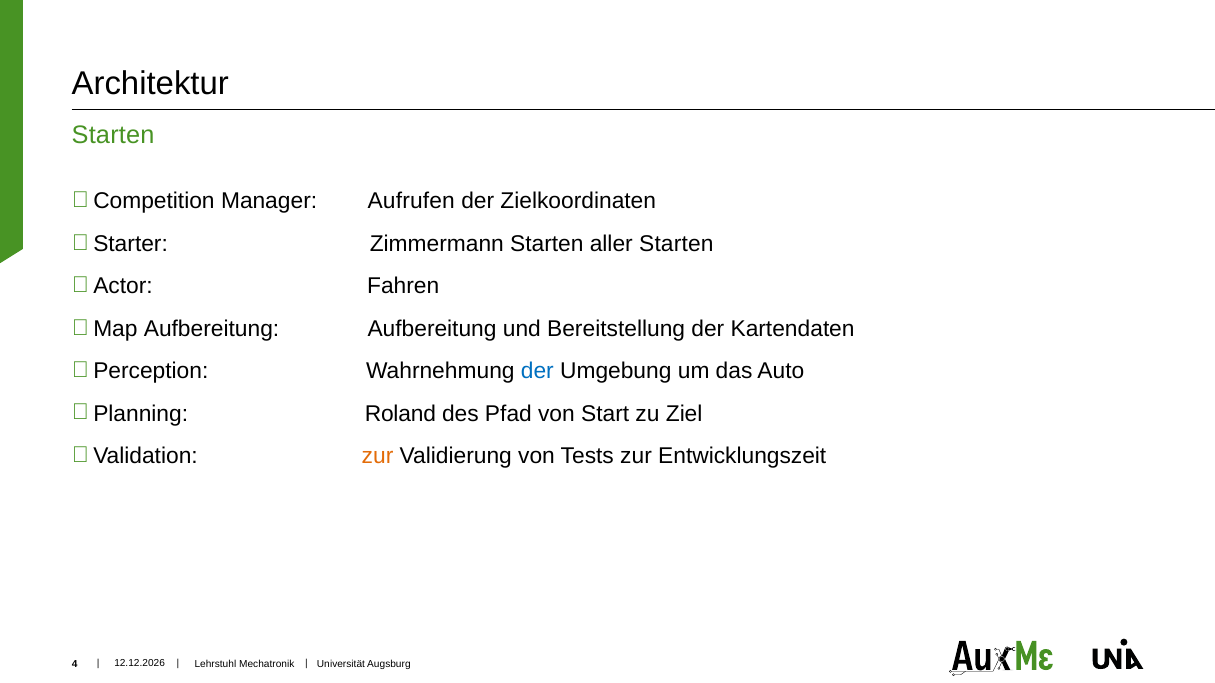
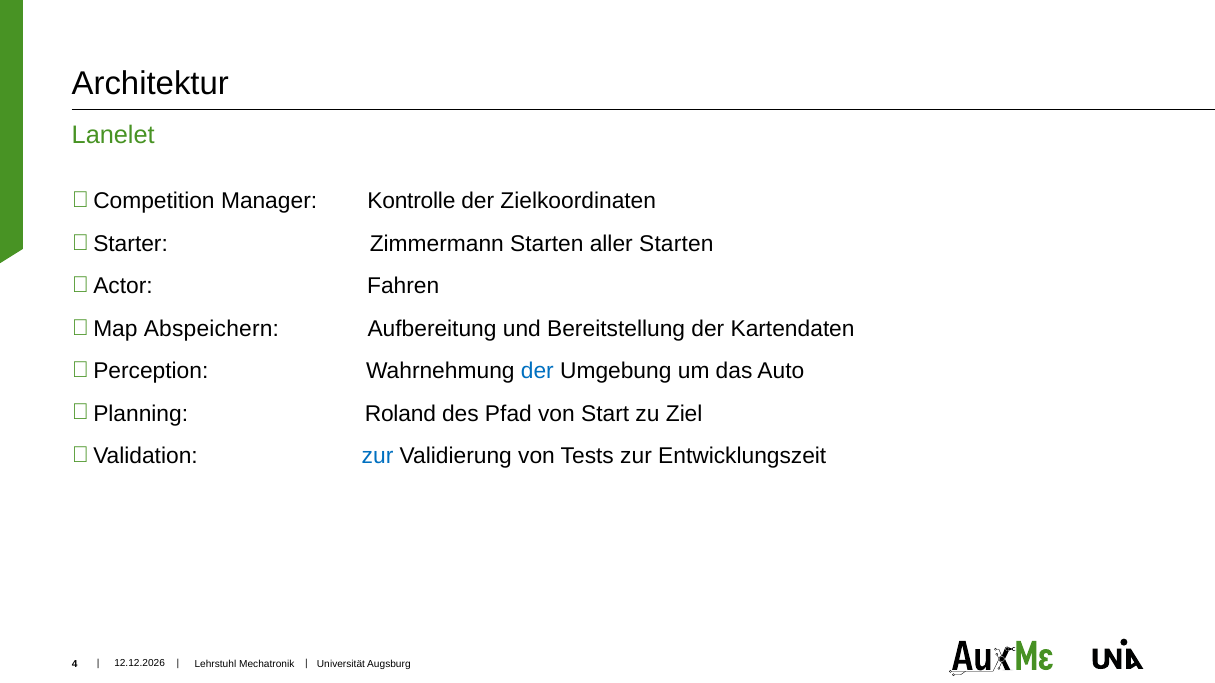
Starten at (113, 135): Starten -> Lanelet
Aufrufen: Aufrufen -> Kontrolle
Aufbereitung at (212, 329): Aufbereitung -> Abspeichern
zur at (378, 456) colour: orange -> blue
